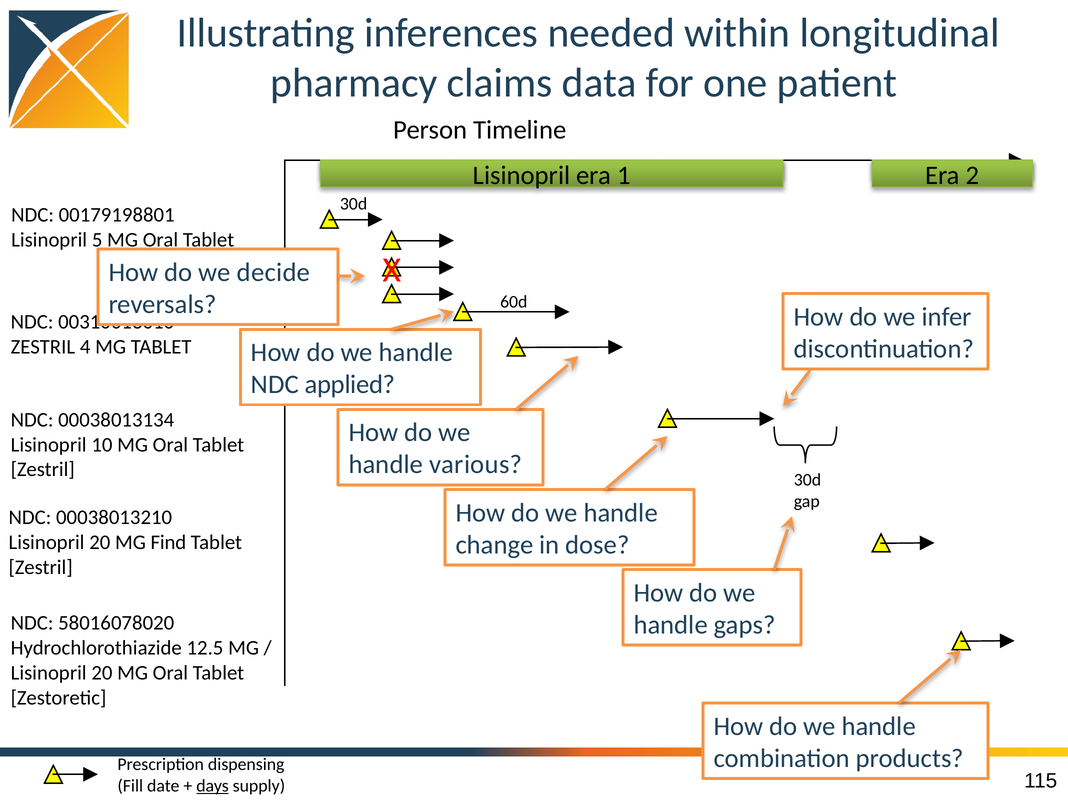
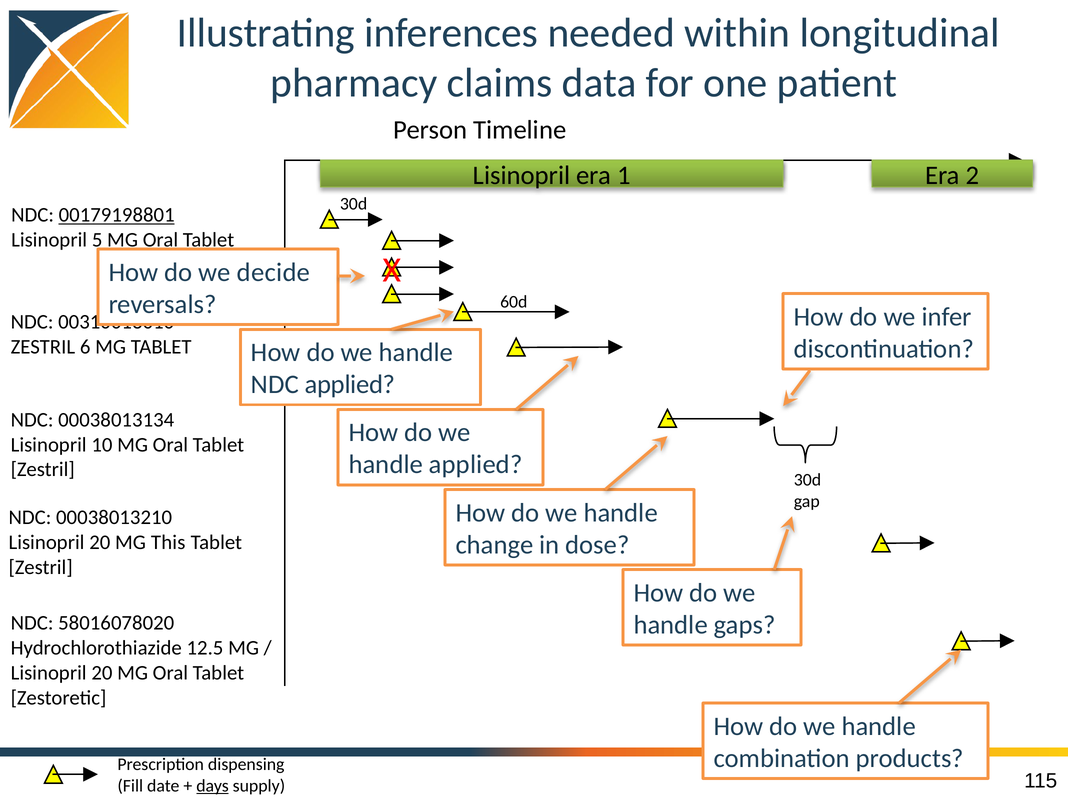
00179198801 underline: none -> present
4: 4 -> 6
handle various: various -> applied
Find: Find -> This
